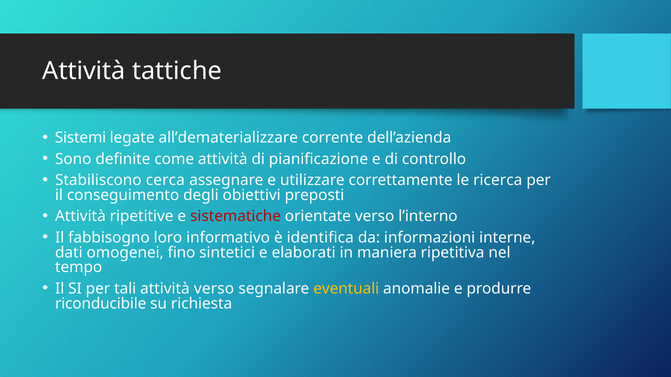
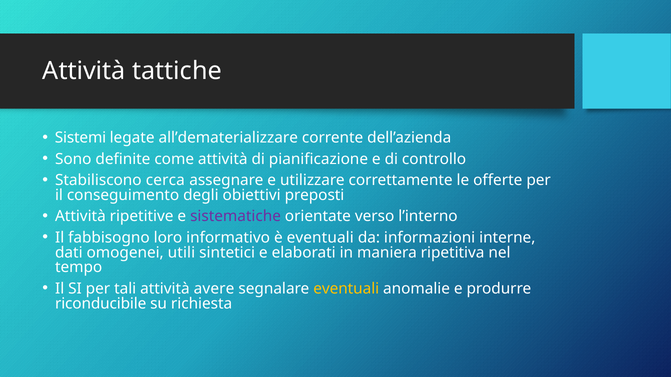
ricerca: ricerca -> offerte
sistematiche colour: red -> purple
è identifica: identifica -> eventuali
fino: fino -> utili
attività verso: verso -> avere
